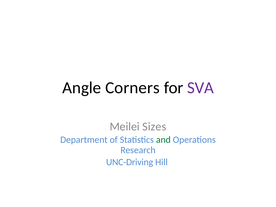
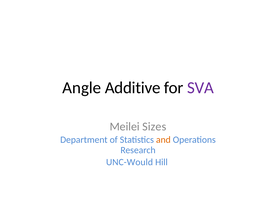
Corners: Corners -> Additive
and colour: green -> orange
UNC-Driving: UNC-Driving -> UNC-Would
